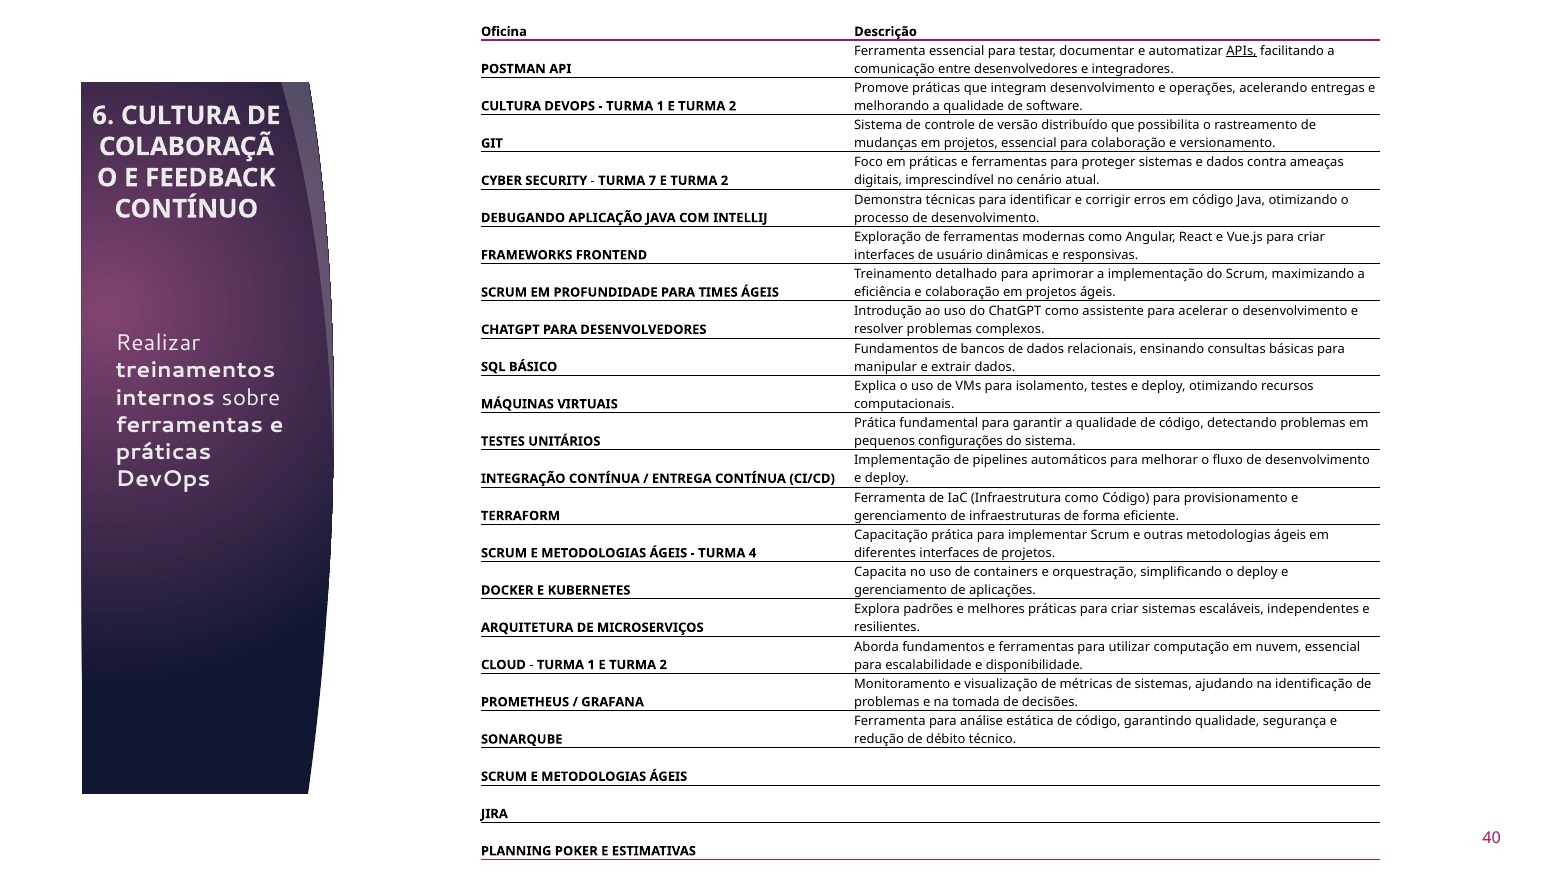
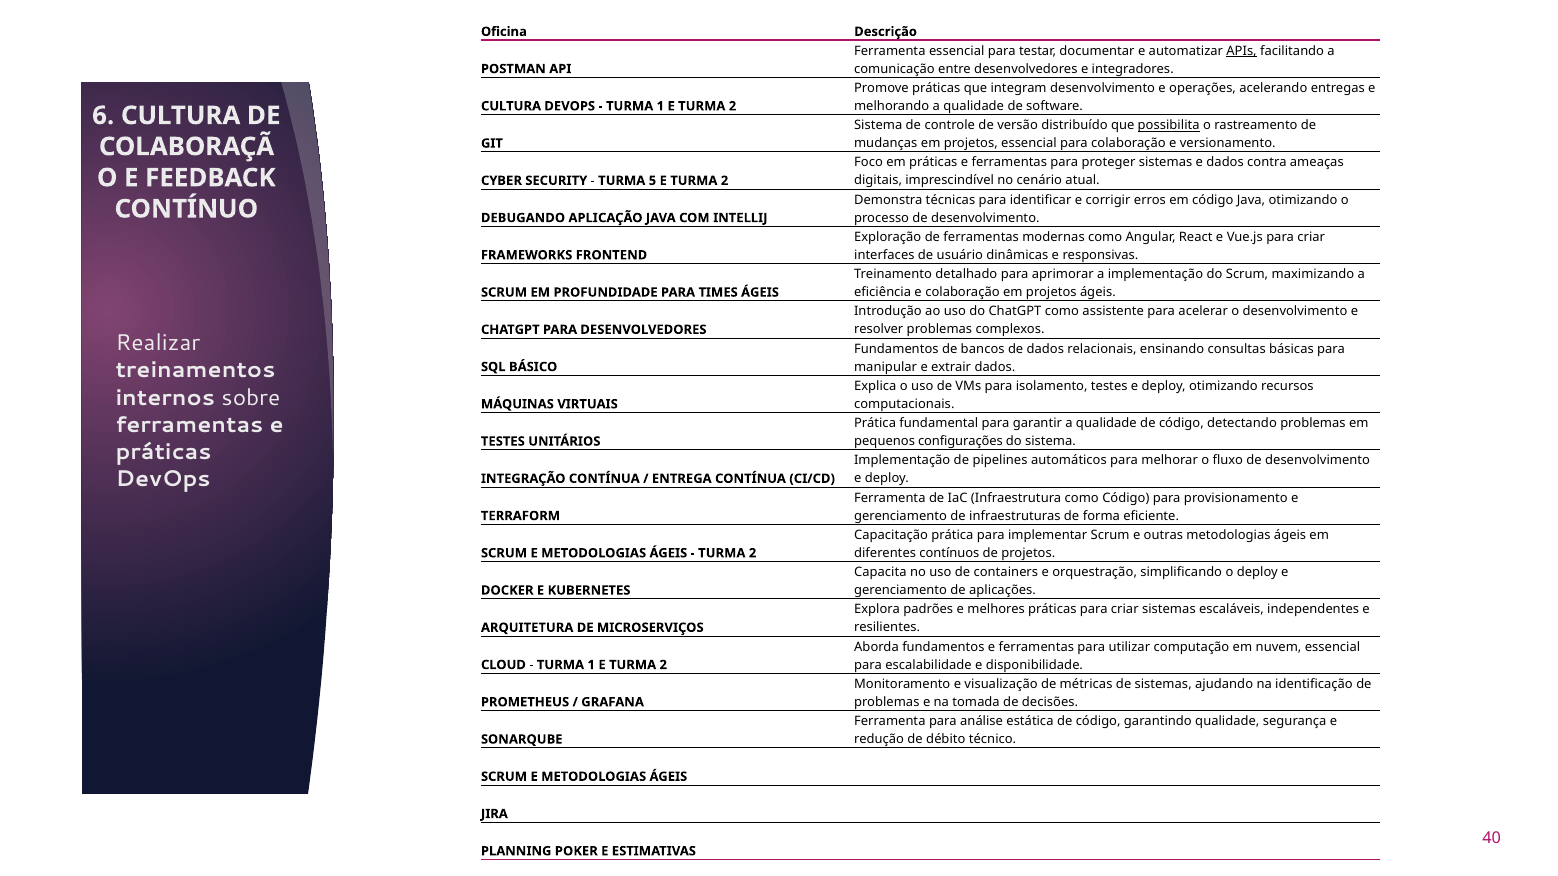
possibilita underline: none -> present
7: 7 -> 5
diferentes interfaces: interfaces -> contínuos
4 at (753, 553): 4 -> 2
